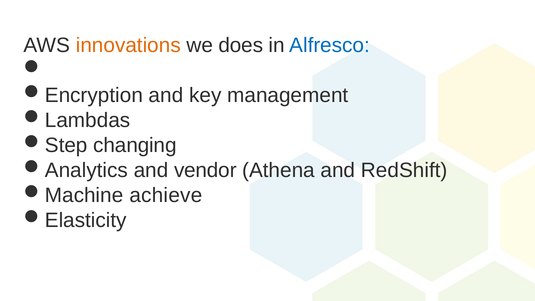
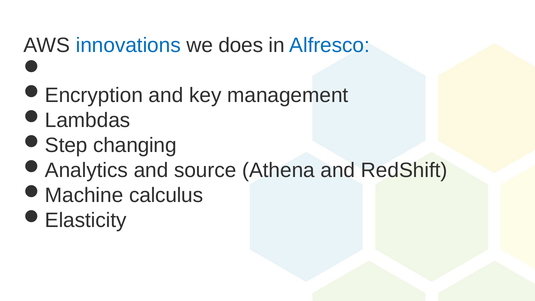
innovations colour: orange -> blue
vendor: vendor -> source
achieve: achieve -> calculus
